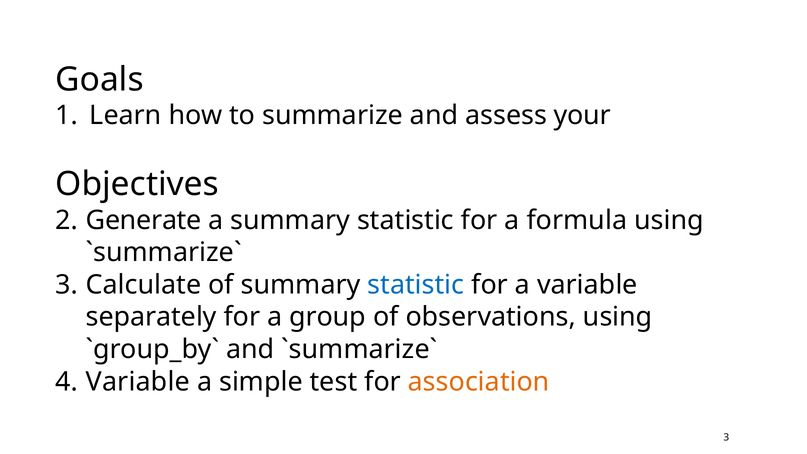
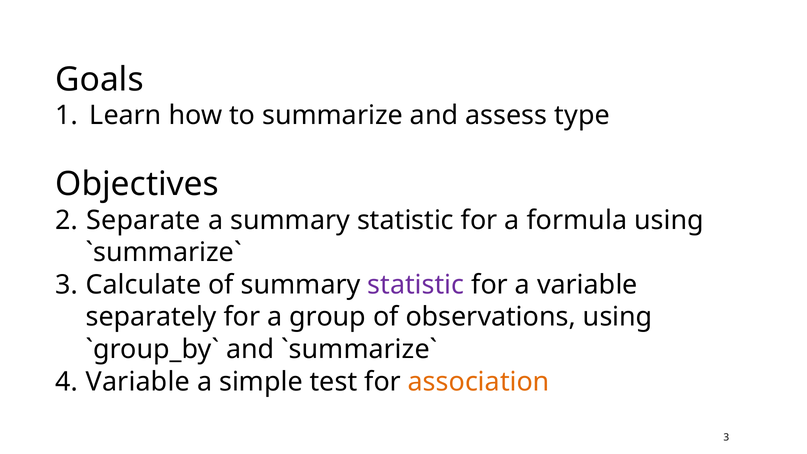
your: your -> type
Generate: Generate -> Separate
statistic at (416, 285) colour: blue -> purple
